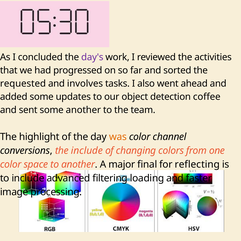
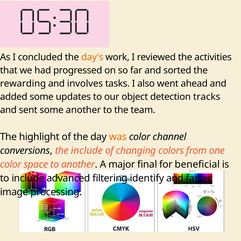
day's colour: purple -> orange
requested: requested -> rewarding
coffee: coffee -> tracks
reflecting: reflecting -> beneficial
loading: loading -> identify
